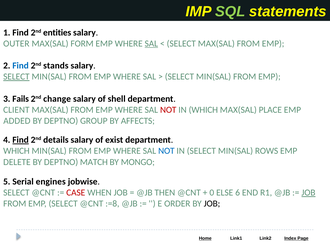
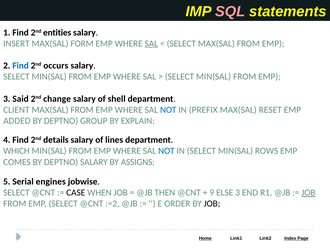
SQL colour: light green -> pink
OUTER: OUTER -> INSERT
stands: stands -> occurs
SELECT at (16, 77) underline: present -> none
Fails: Fails -> Said
NOT at (168, 110) colour: red -> blue
IN WHICH: WHICH -> PREFIX
PLACE: PLACE -> RESET
AFFECTS: AFFECTS -> EXPLAIN
Find at (21, 140) underline: present -> none
exist: exist -> lines
DELETE: DELETE -> COMES
DEPTNO MATCH: MATCH -> SALARY
MONGO: MONGO -> ASSIGNS
CASE colour: red -> black
0: 0 -> 9
ELSE 6: 6 -> 3
:=8: :=8 -> :=2
